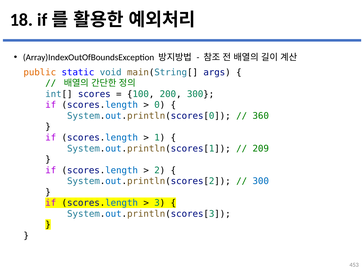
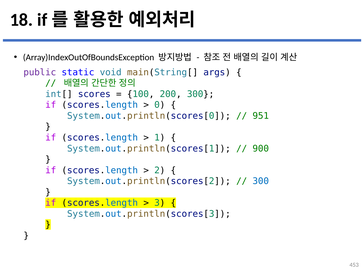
public colour: orange -> purple
360: 360 -> 951
209: 209 -> 900
